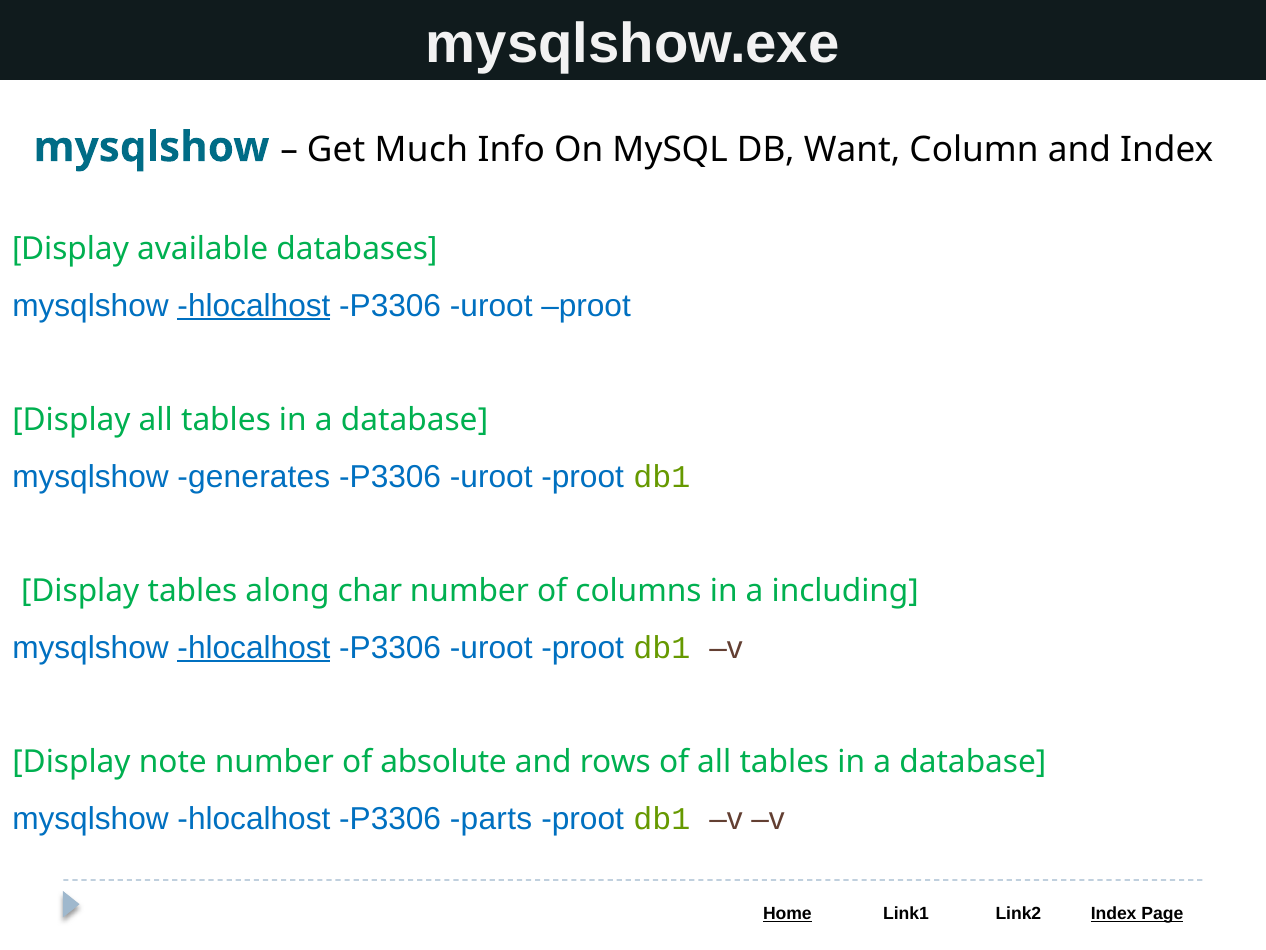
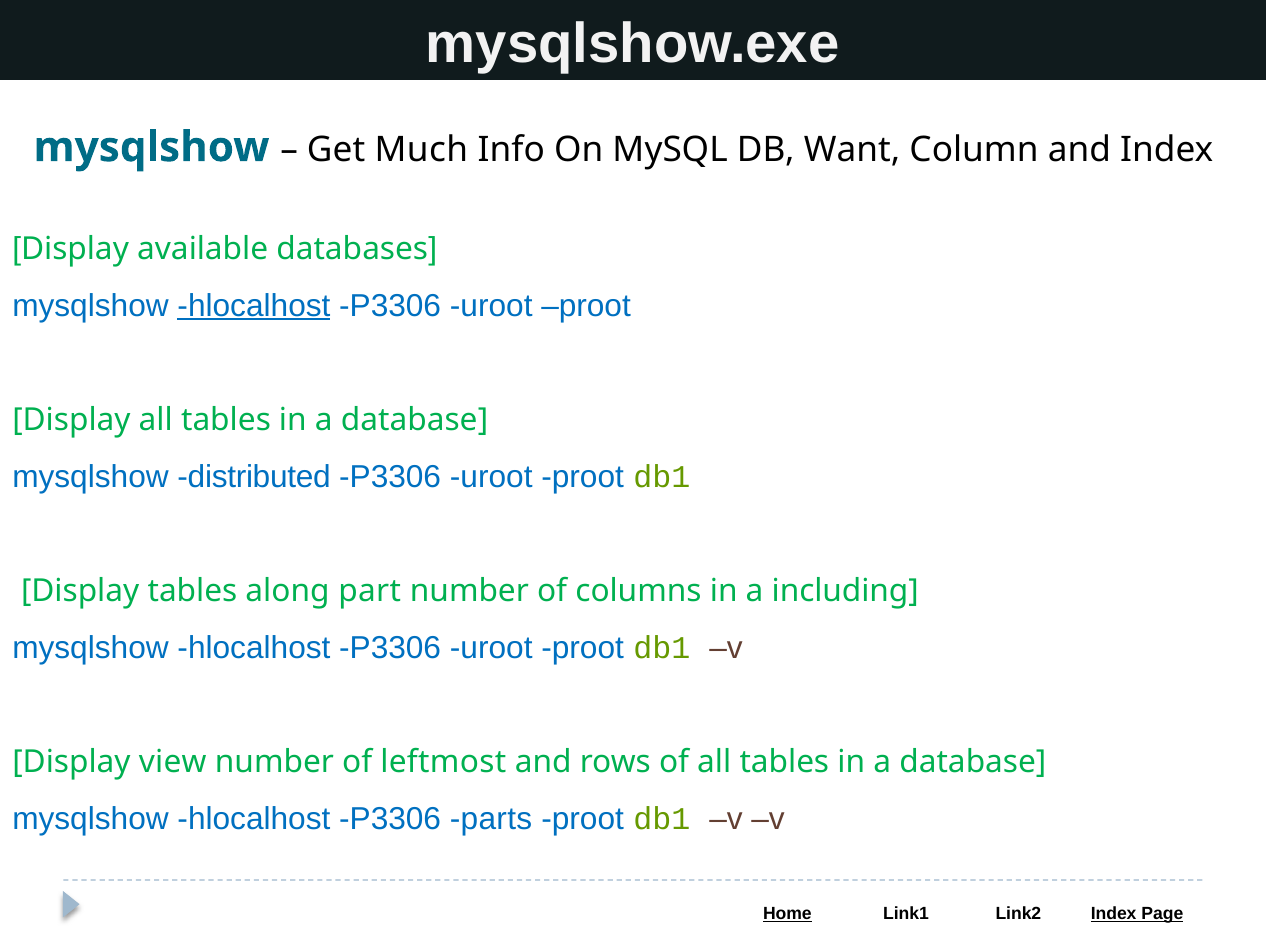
generates: generates -> distributed
char: char -> part
hlocalhost at (254, 647) underline: present -> none
note: note -> view
absolute: absolute -> leftmost
